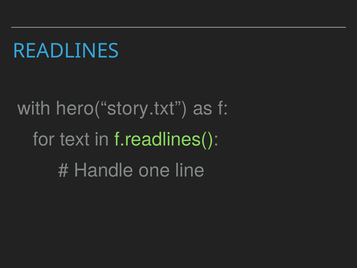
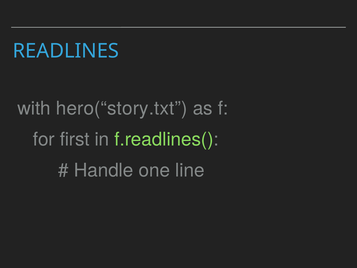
text: text -> first
